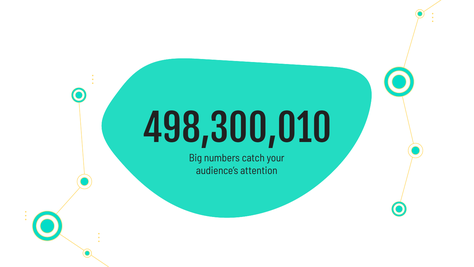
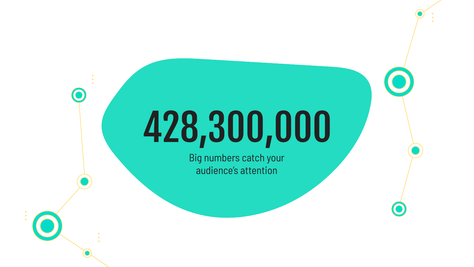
498,300,010: 498,300,010 -> 428,300,000
